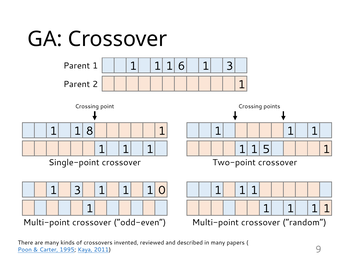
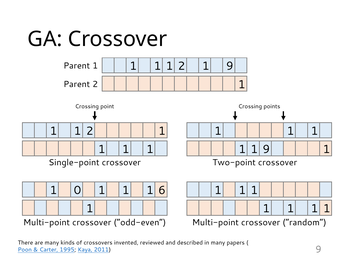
1 1 1 6: 6 -> 2
3 at (230, 66): 3 -> 9
8 at (90, 131): 8 -> 2
1 1 5: 5 -> 9
3 at (78, 190): 3 -> 0
0: 0 -> 6
